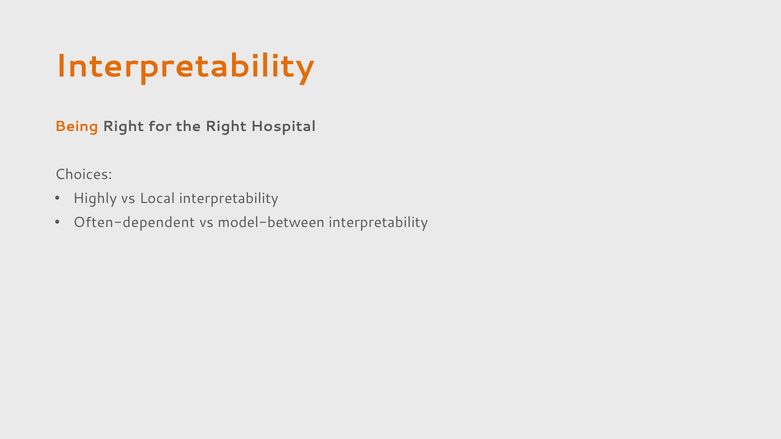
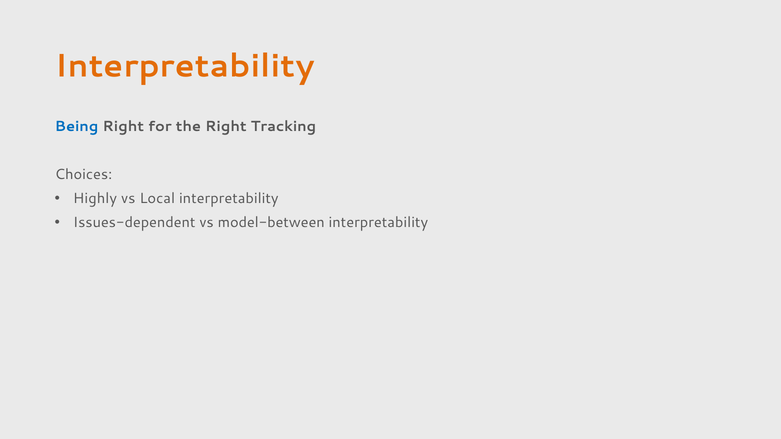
Being colour: orange -> blue
Hospital: Hospital -> Tracking
Often-dependent: Often-dependent -> Issues-dependent
